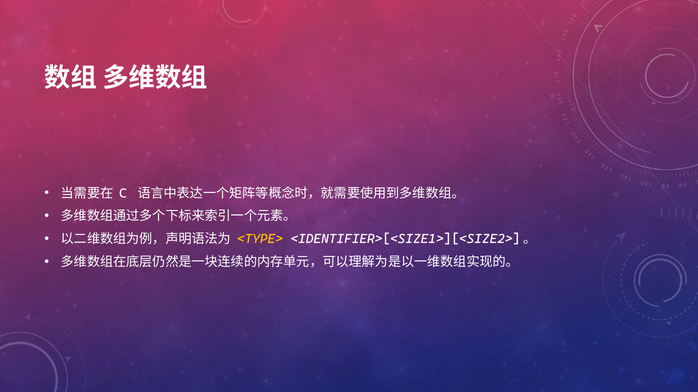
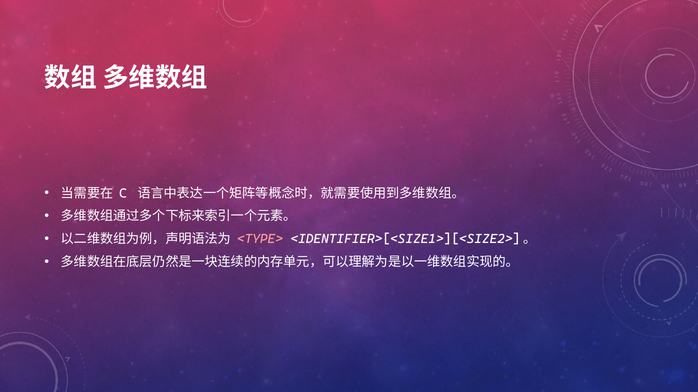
<TYPE> colour: yellow -> pink
